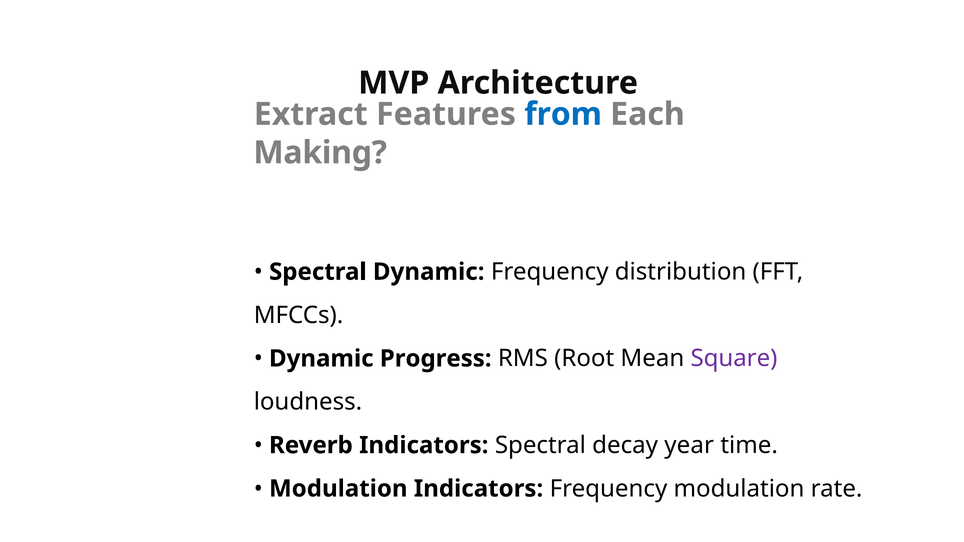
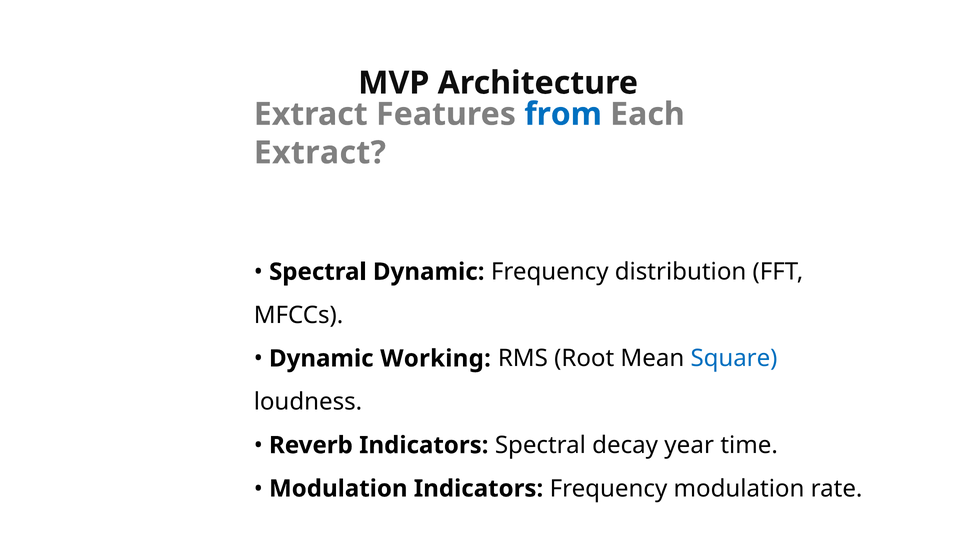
Making at (320, 153): Making -> Extract
Progress: Progress -> Working
Square colour: purple -> blue
